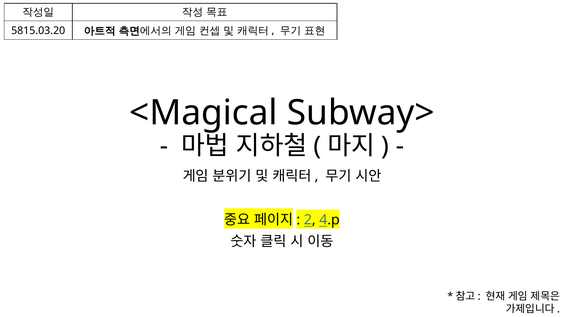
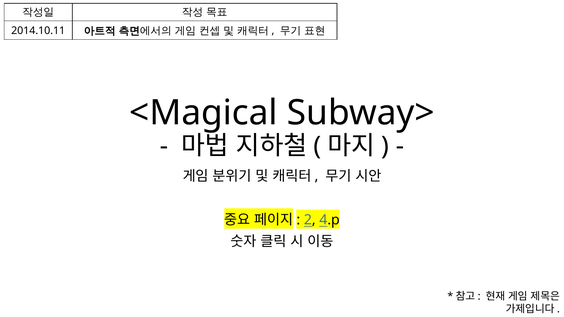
5815.03.20: 5815.03.20 -> 2014.10.11
